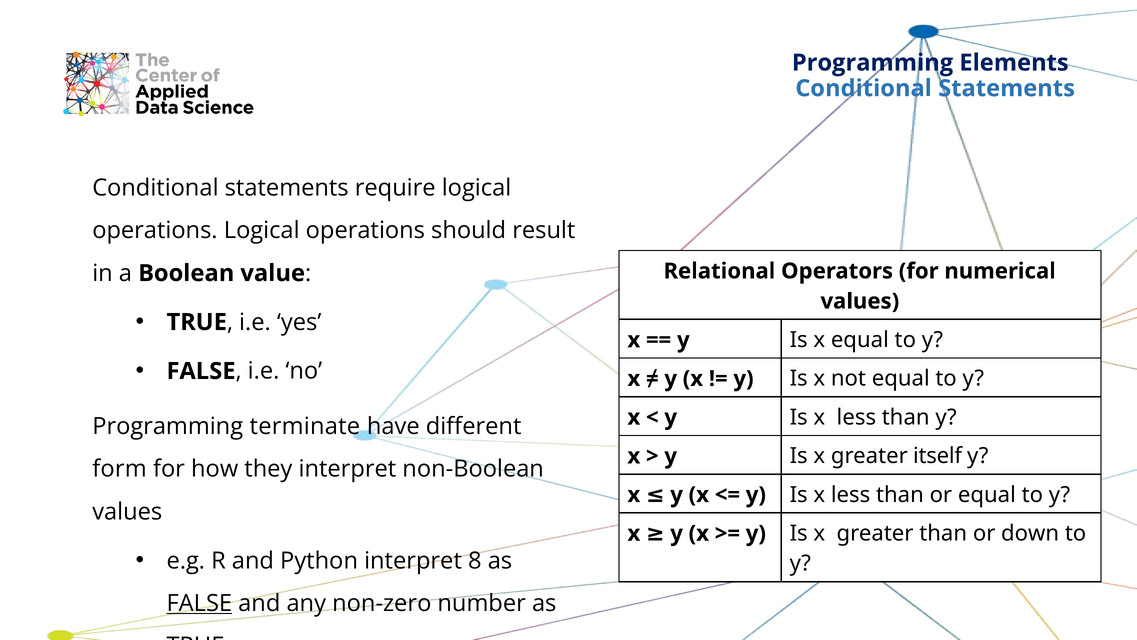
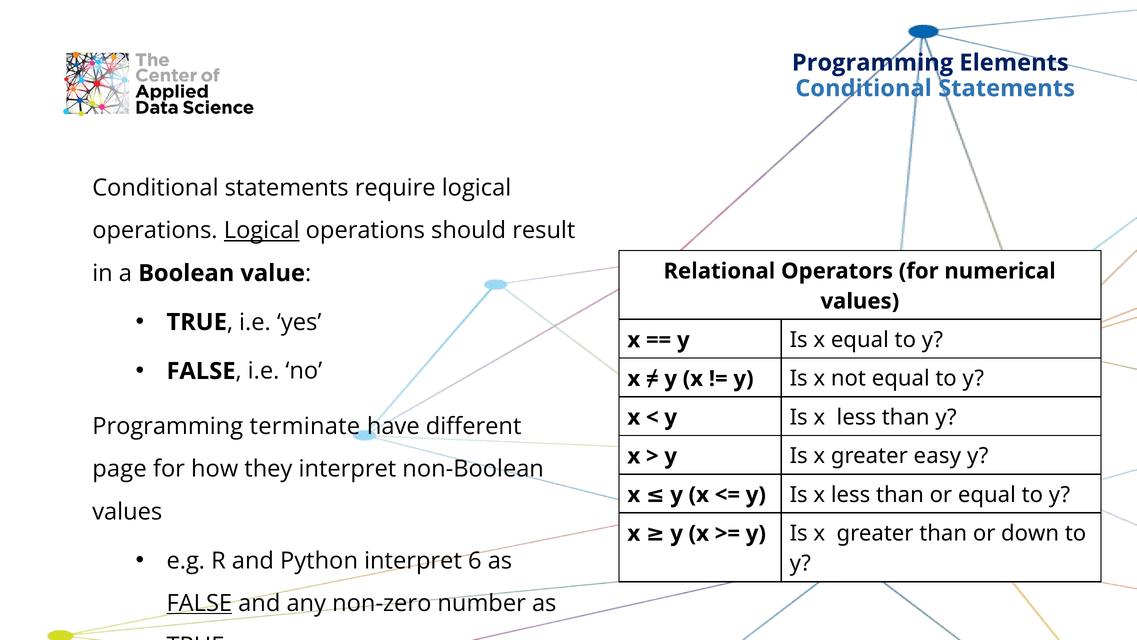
Logical at (262, 230) underline: none -> present
itself: itself -> easy
form: form -> page
8: 8 -> 6
